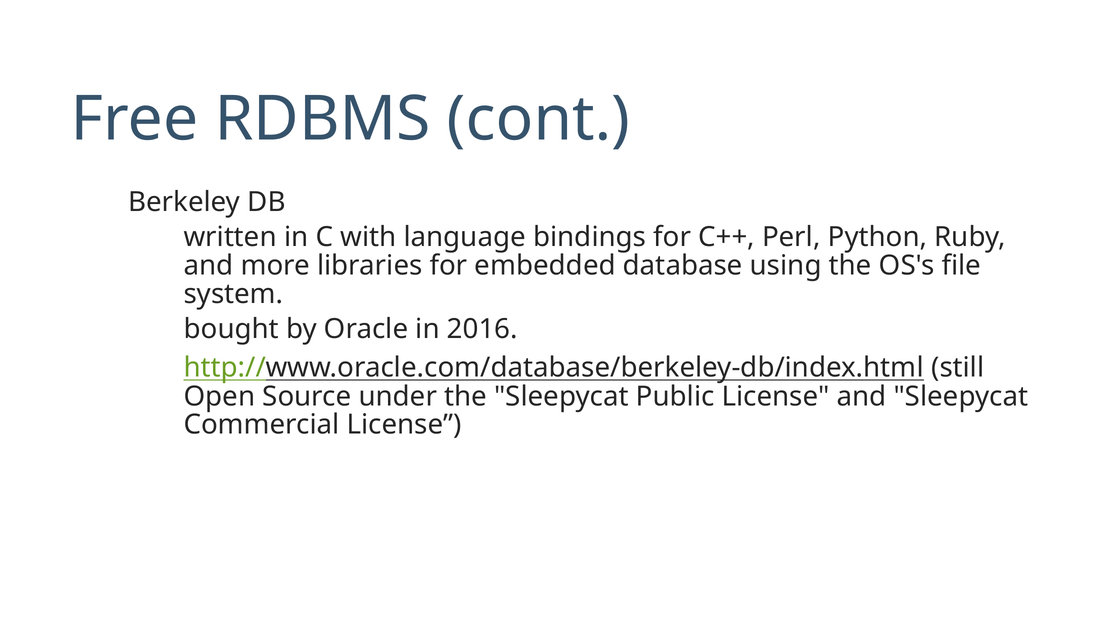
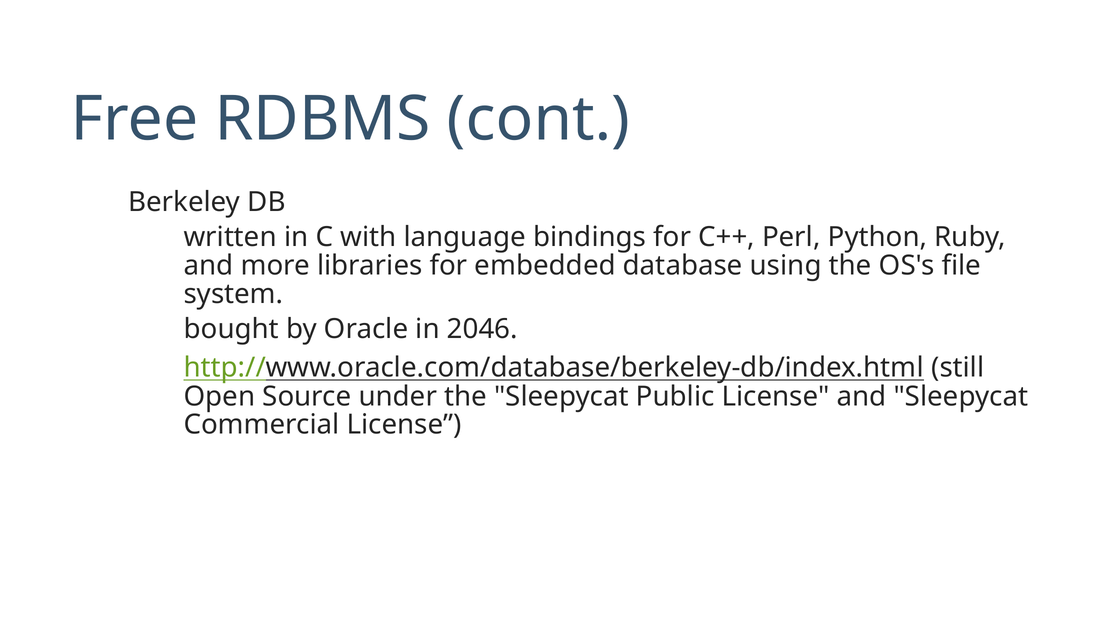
2016: 2016 -> 2046
